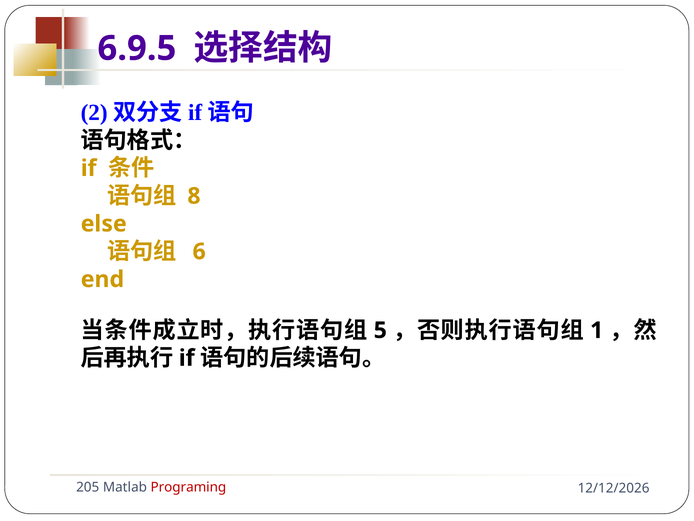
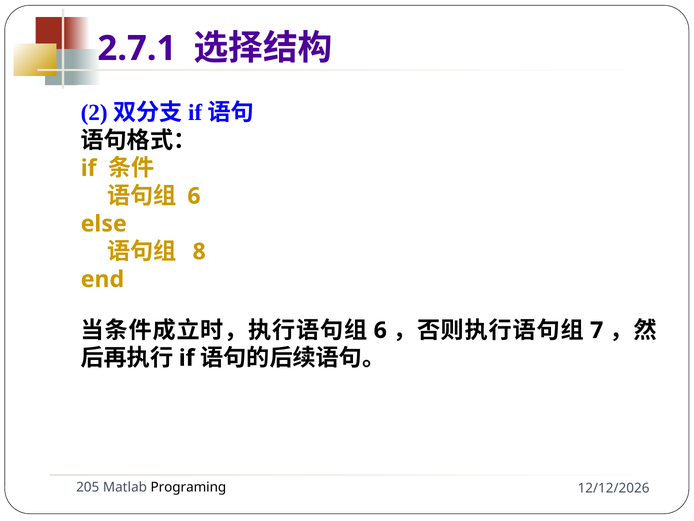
6.9.5: 6.9.5 -> 2.7.1
8 at (194, 196): 8 -> 6
6: 6 -> 8
5 at (380, 330): 5 -> 6
1: 1 -> 7
Programing colour: red -> black
